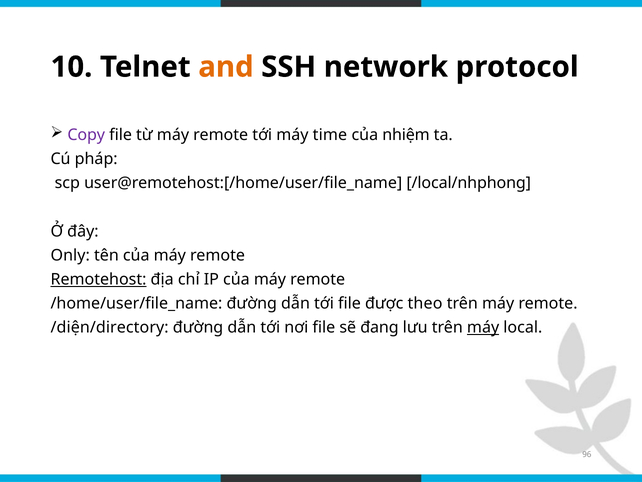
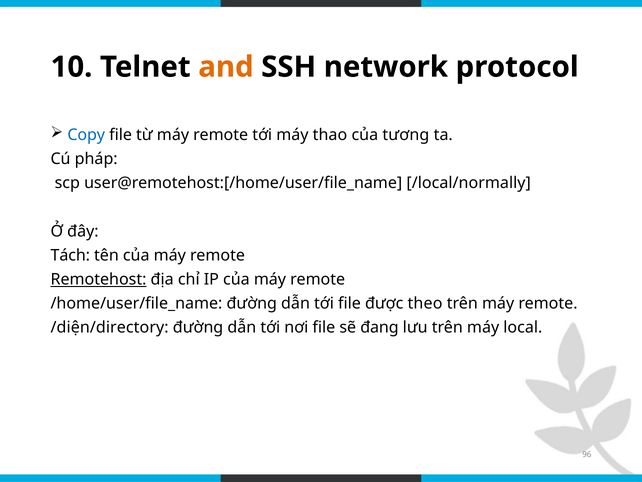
Copy colour: purple -> blue
time: time -> thao
nhiệm: nhiệm -> tương
/local/nhphong: /local/nhphong -> /local/normally
Only: Only -> Tách
máy at (483, 327) underline: present -> none
